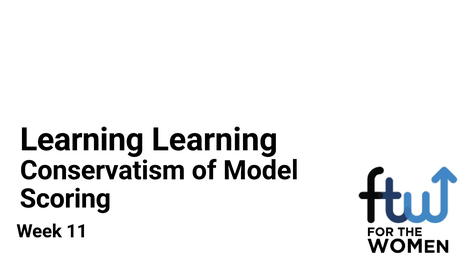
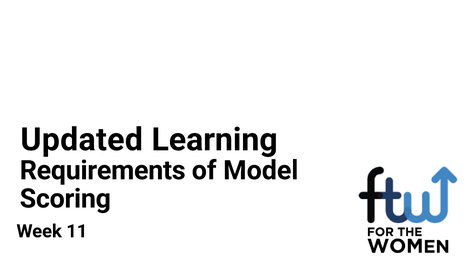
Learning at (82, 140): Learning -> Updated
Conservatism: Conservatism -> Requirements
